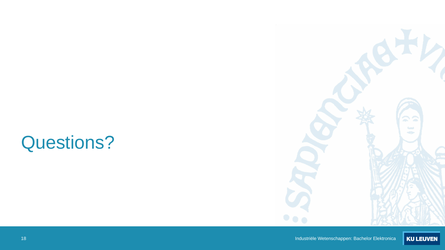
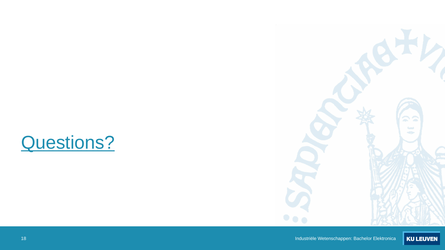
Questions underline: none -> present
